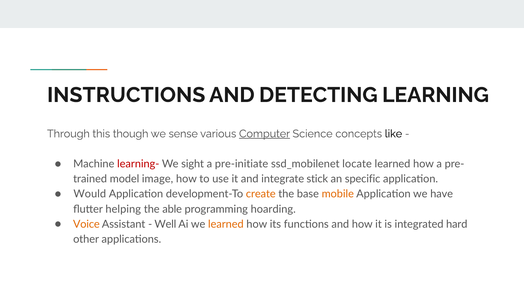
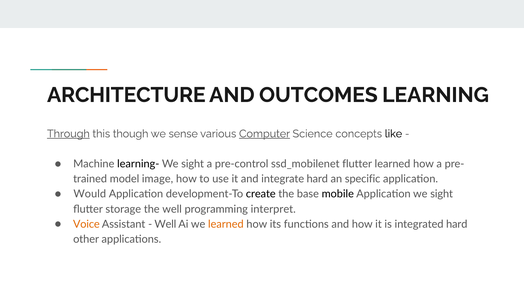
INSTRUCTIONS: INSTRUCTIONS -> ARCHITECTURE
DETECTING: DETECTING -> OUTCOMES
Through underline: none -> present
learning- colour: red -> black
pre-initiate: pre-initiate -> pre-control
ssd_mobilenet locate: locate -> flutter
integrate stick: stick -> hard
create colour: orange -> black
mobile colour: orange -> black
Application we have: have -> sight
helping: helping -> storage
the able: able -> well
hoarding: hoarding -> interpret
